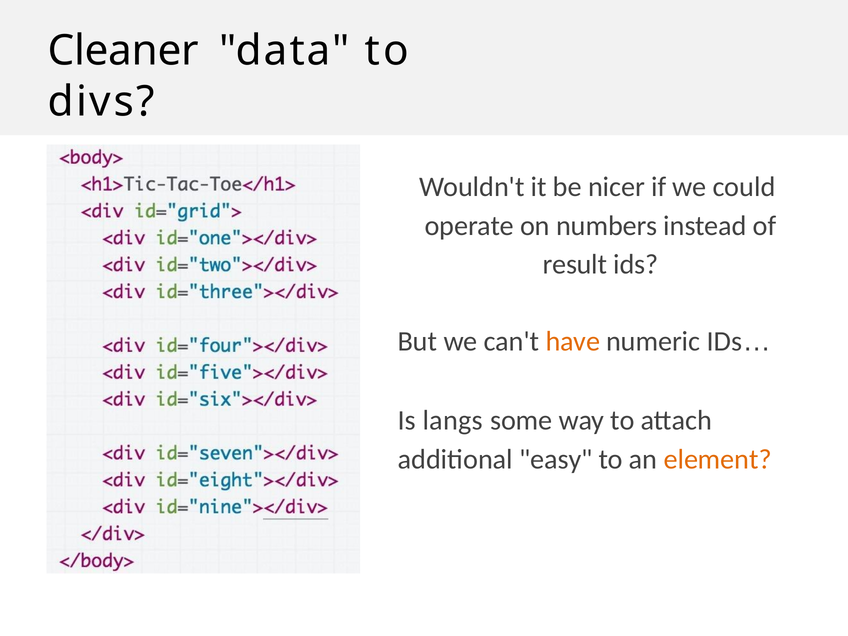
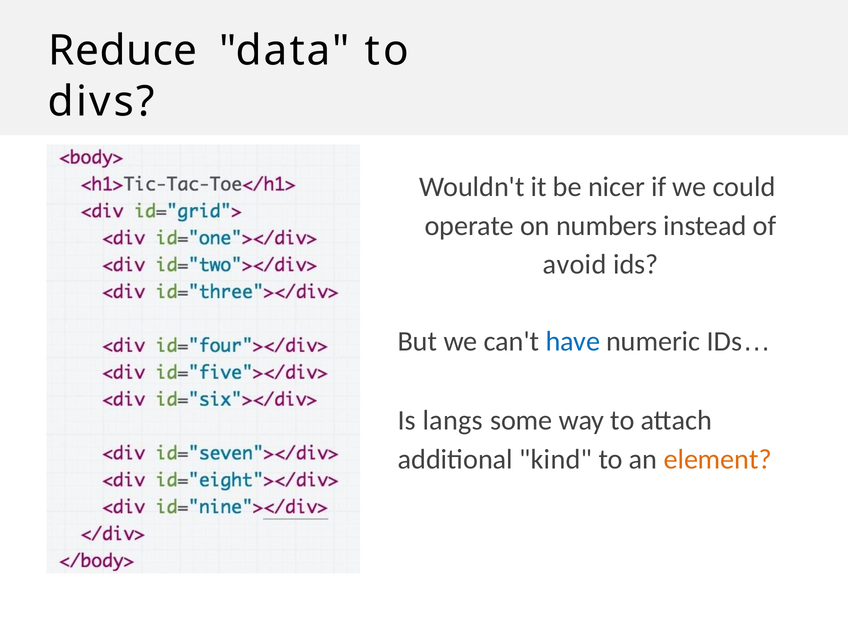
Cleaner: Cleaner -> Reduce
result: result -> avoid
have colour: orange -> blue
easy: easy -> kind
